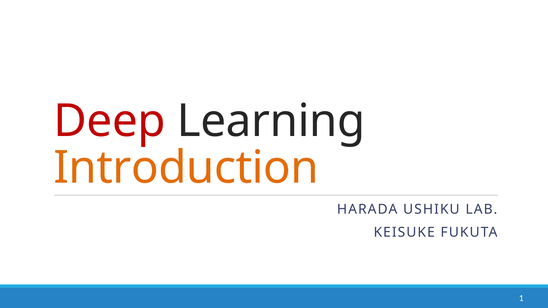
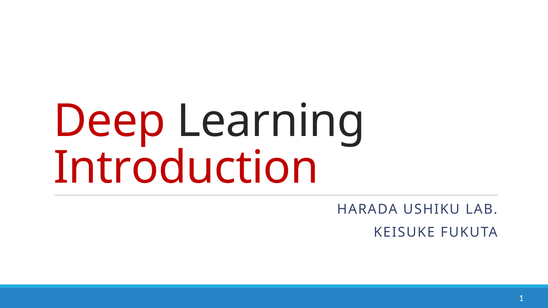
Introduction colour: orange -> red
